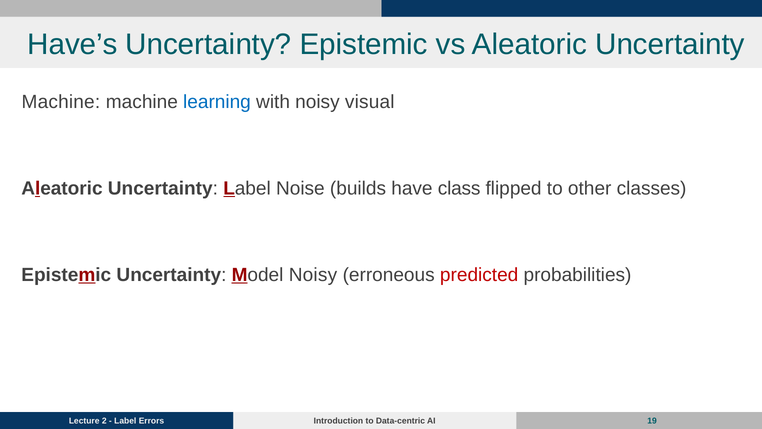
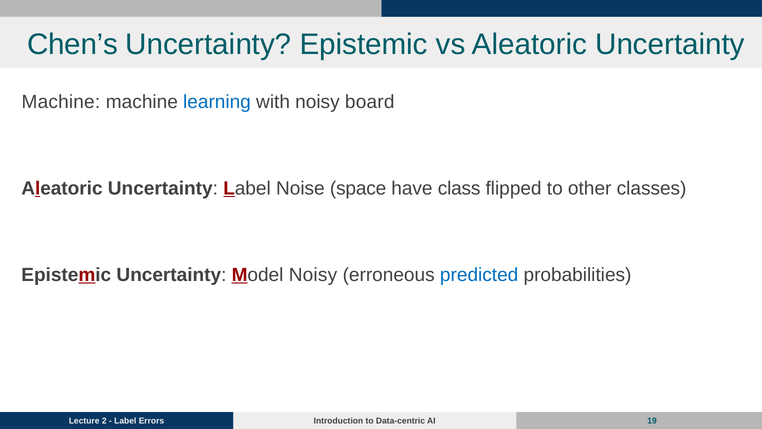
Have’s: Have’s -> Chen’s
visual: visual -> board
builds: builds -> space
predicted colour: red -> blue
